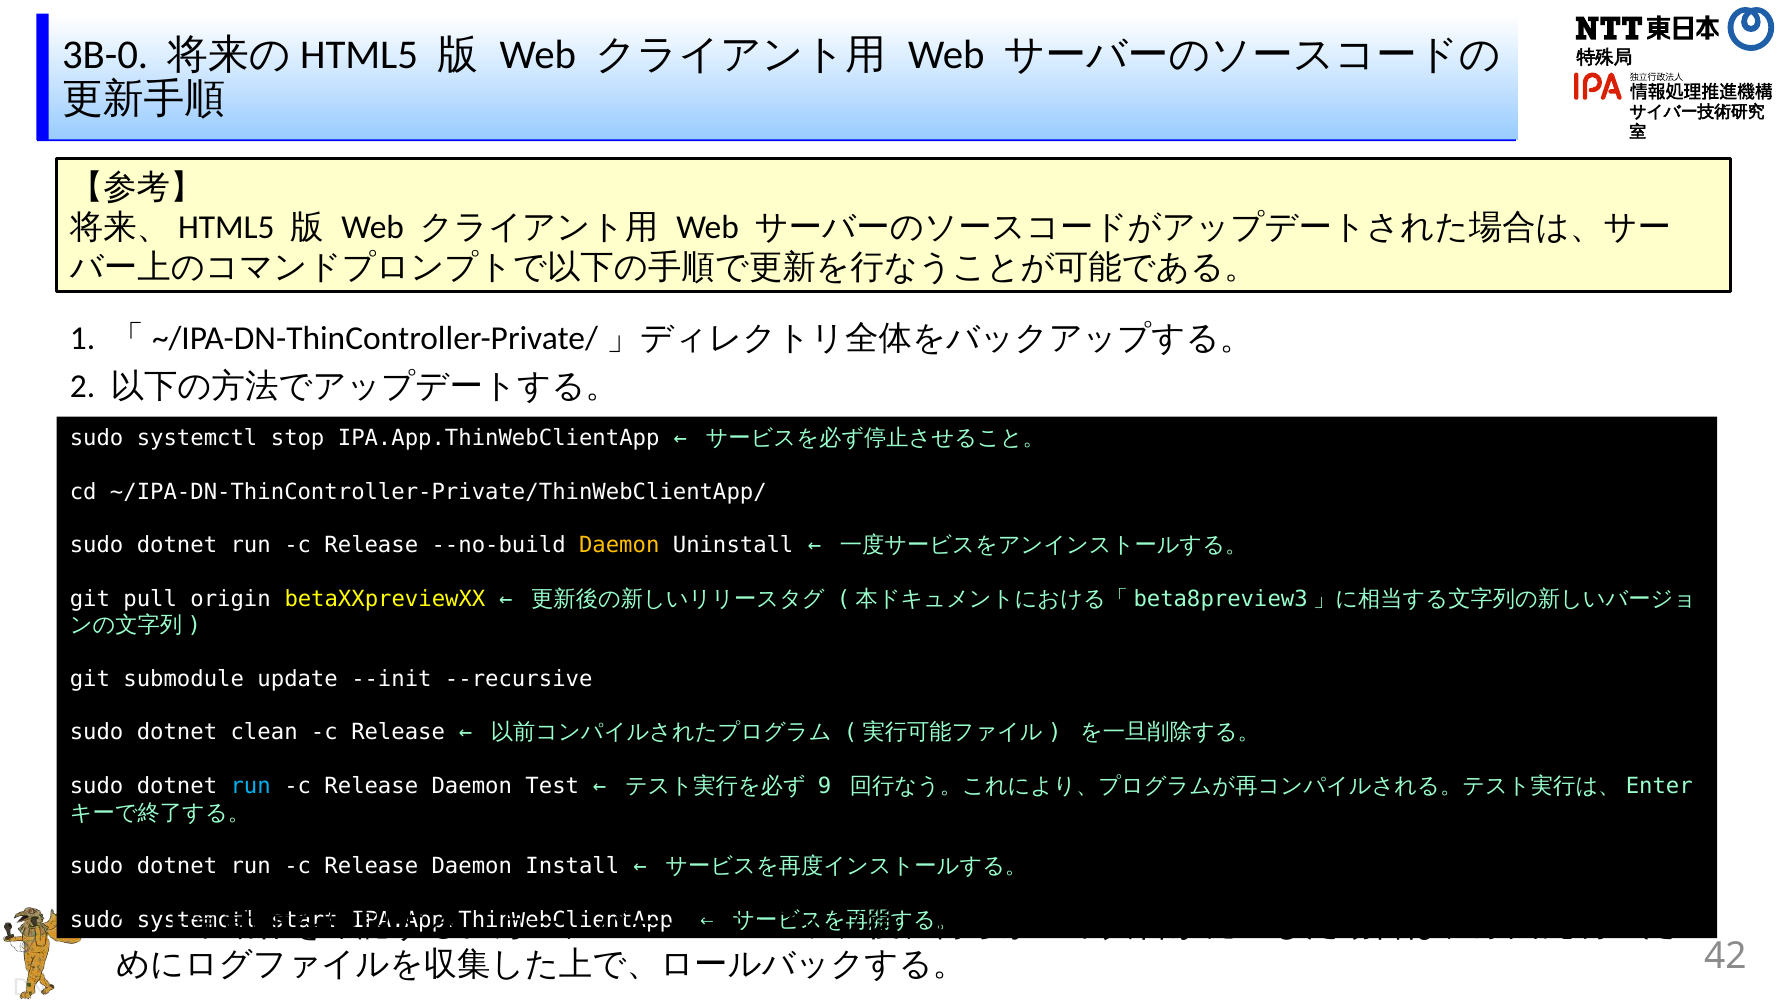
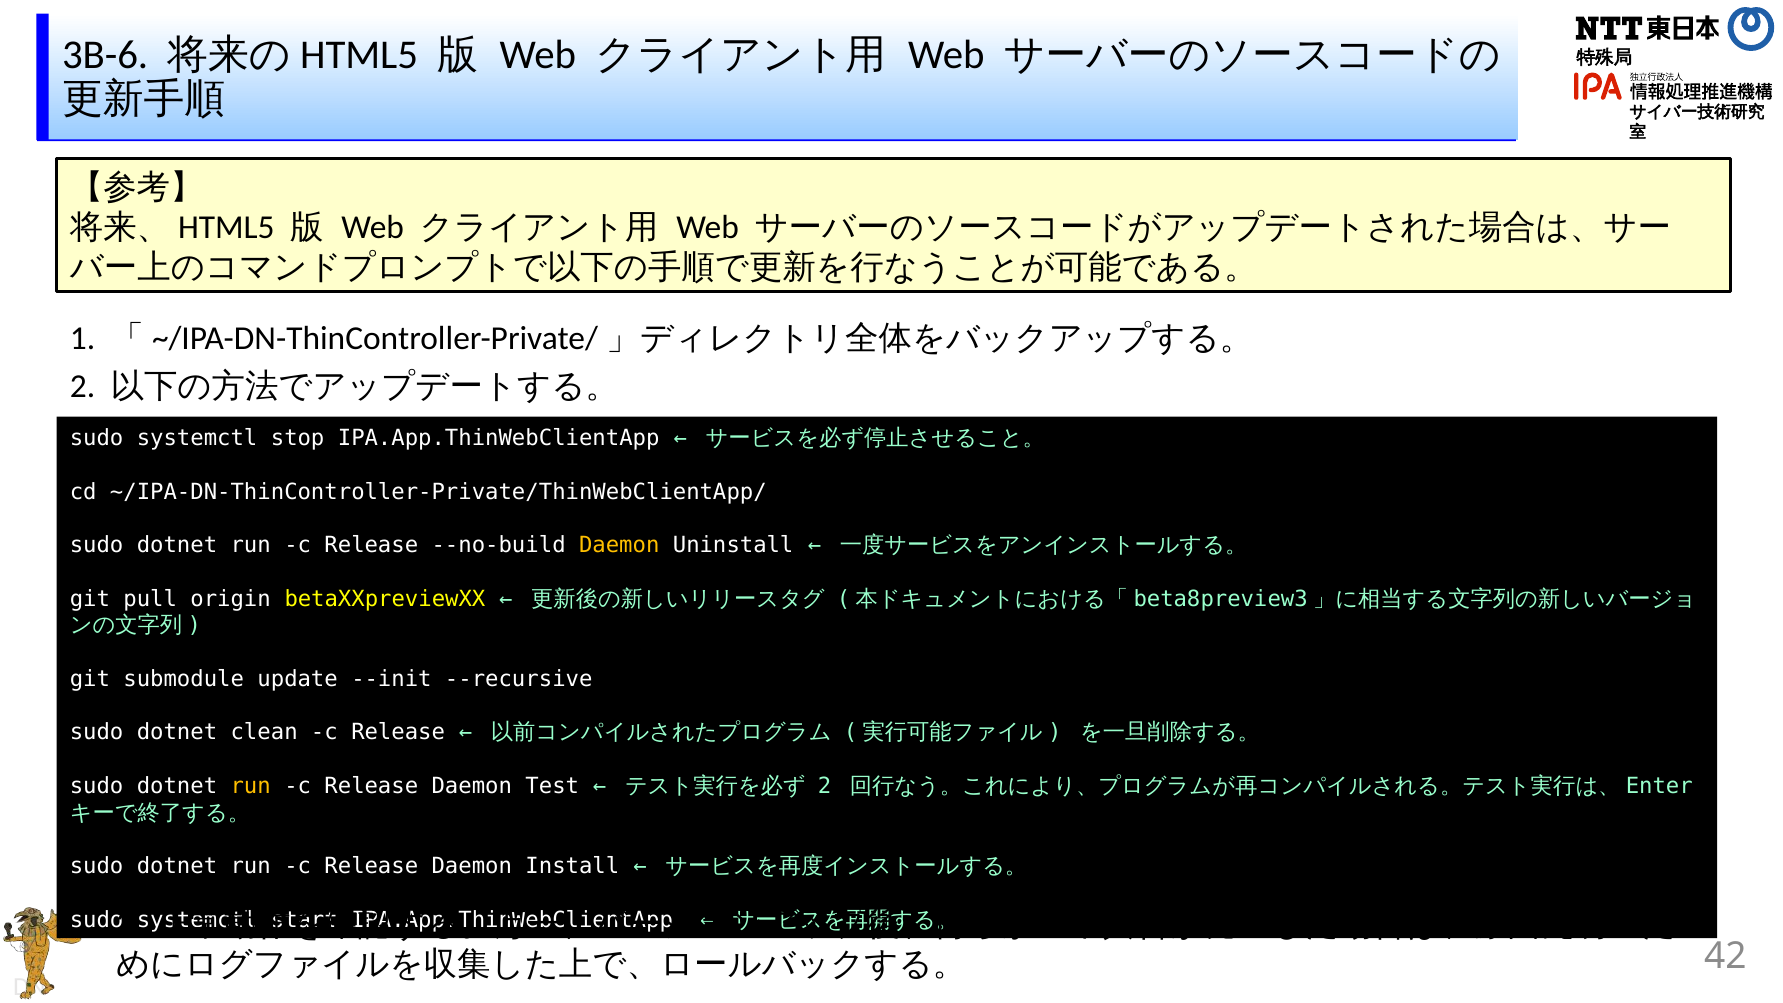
3B-0: 3B-0 -> 3B-6
run at (251, 786) colour: light blue -> yellow
9 at (824, 786): 9 -> 2
